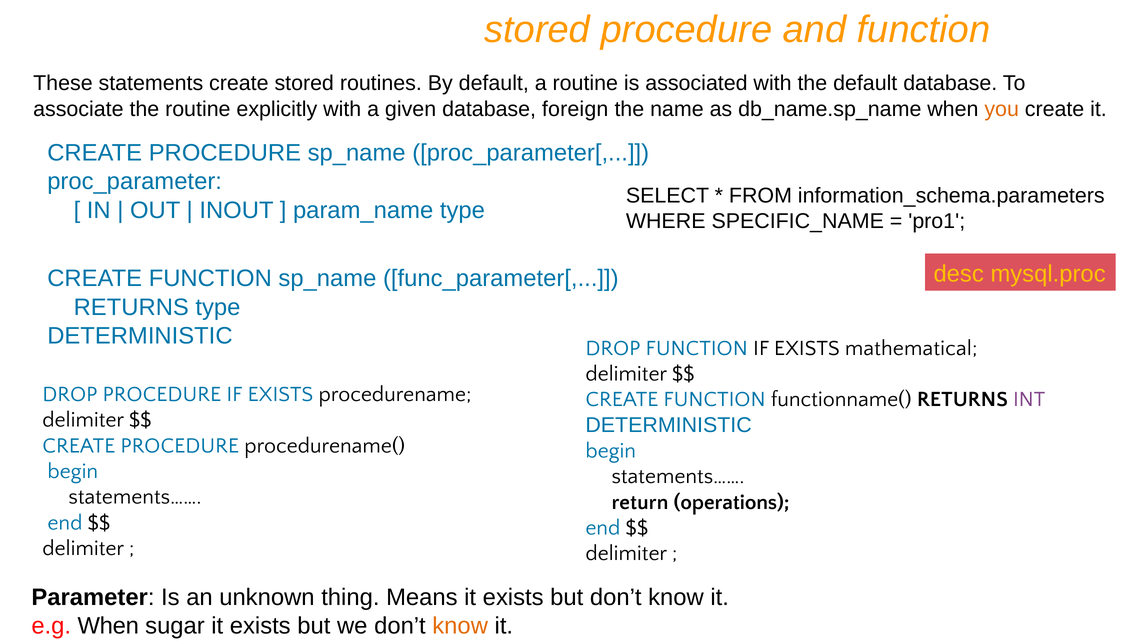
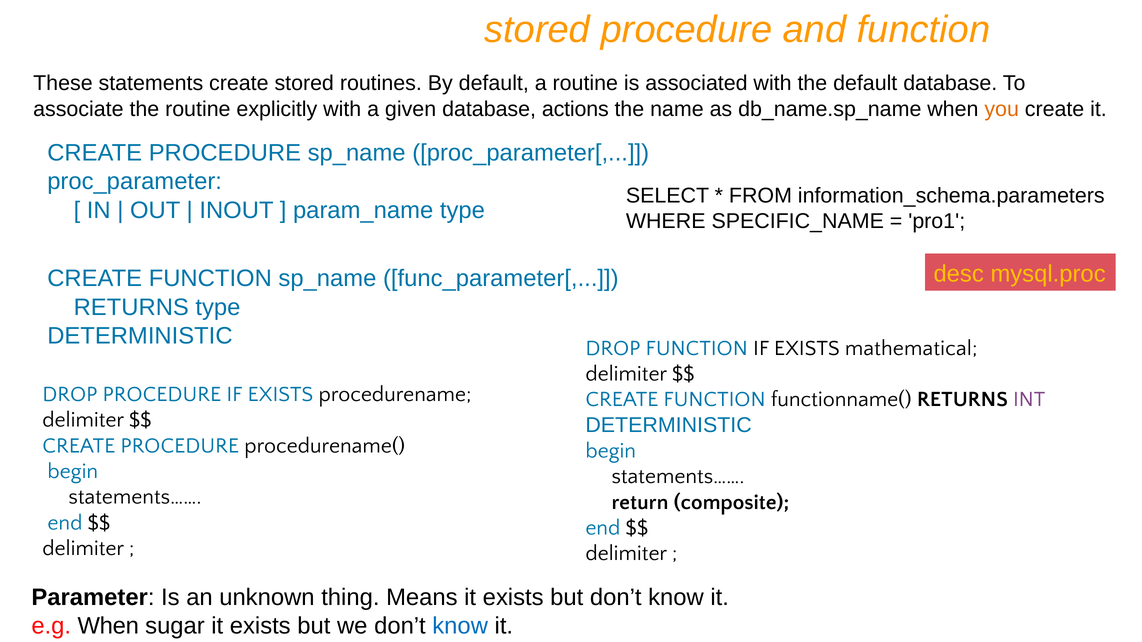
foreign: foreign -> actions
operations: operations -> composite
know at (460, 626) colour: orange -> blue
